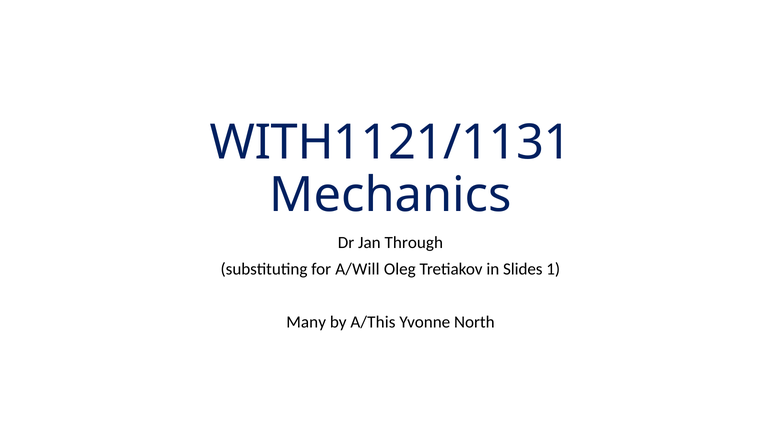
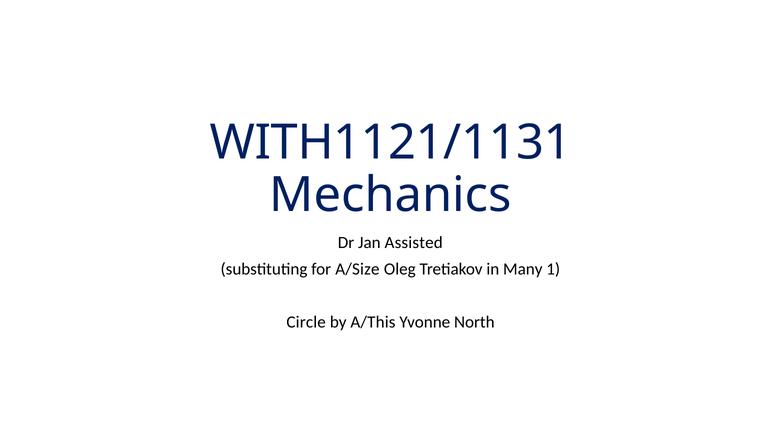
Through: Through -> Assisted
A/Will: A/Will -> A/Size
Slides: Slides -> Many
Many: Many -> Circle
